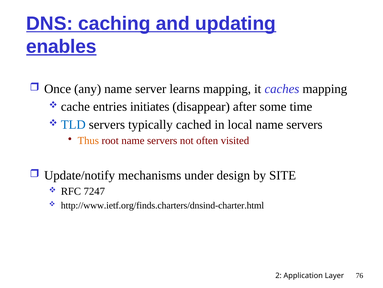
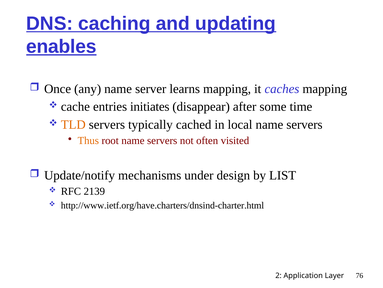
TLD colour: blue -> orange
SITE: SITE -> LIST
7247: 7247 -> 2139
http://www.ietf.org/finds.charters/dnsind-charter.html: http://www.ietf.org/finds.charters/dnsind-charter.html -> http://www.ietf.org/have.charters/dnsind-charter.html
